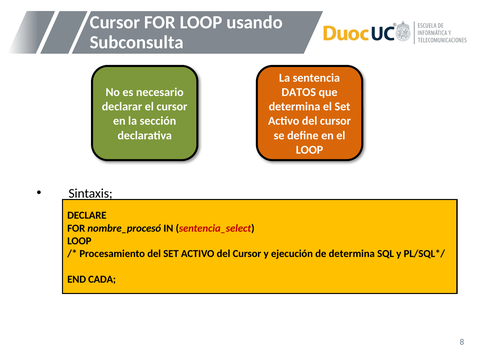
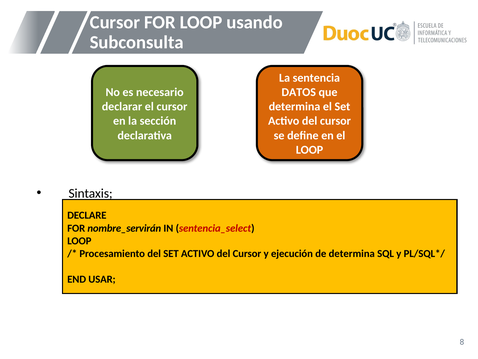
nombre_procesó: nombre_procesó -> nombre_servirán
CADA: CADA -> USAR
